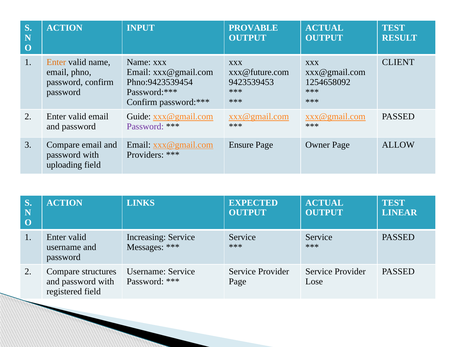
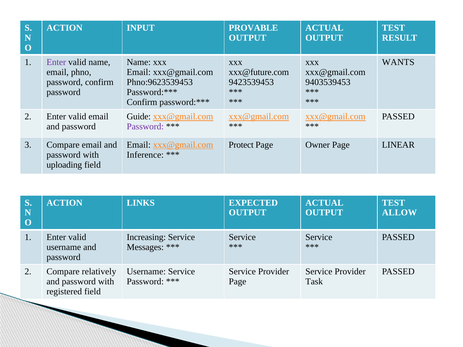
Enter at (56, 62) colour: orange -> purple
CLIENT: CLIENT -> WANTS
Phno:9423539454: Phno:9423539454 -> Phno:9623539453
1254658092: 1254658092 -> 9403539453
Ensure: Ensure -> Protect
ALLOW: ALLOW -> LINEAR
Providers: Providers -> Inference
LINEAR: LINEAR -> ALLOW
structures: structures -> relatively
Lose: Lose -> Task
